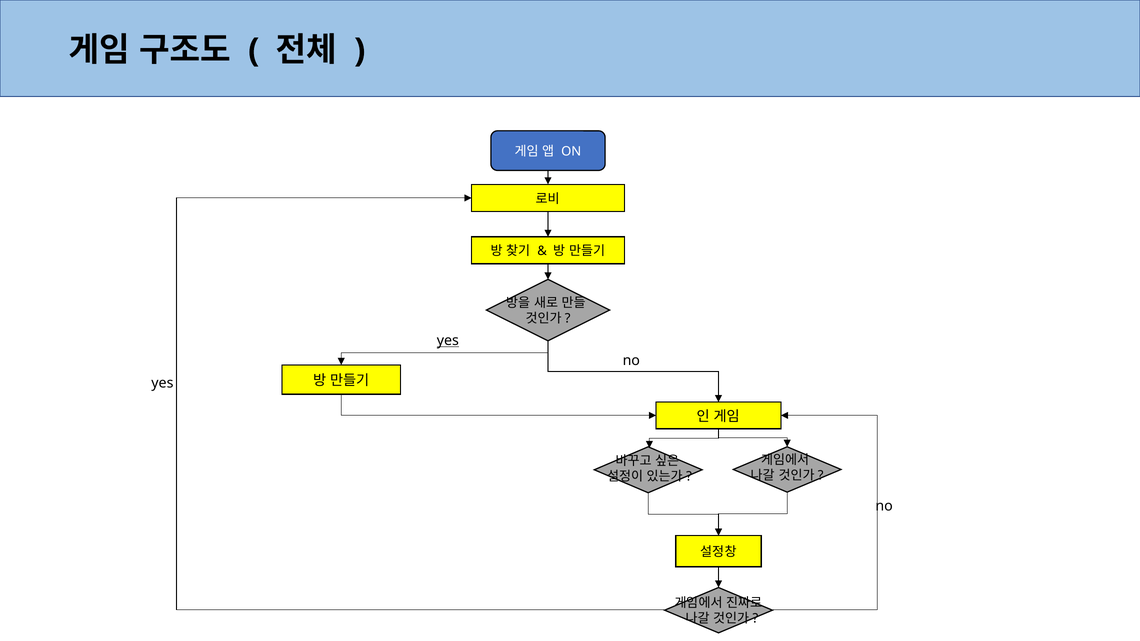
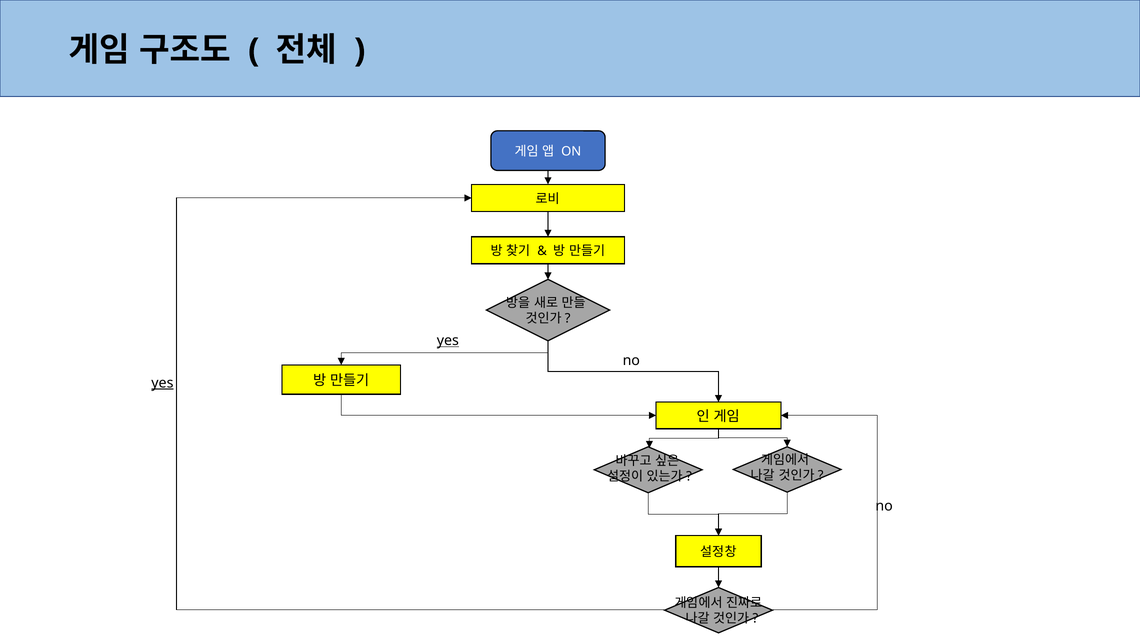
yes at (162, 383) underline: none -> present
